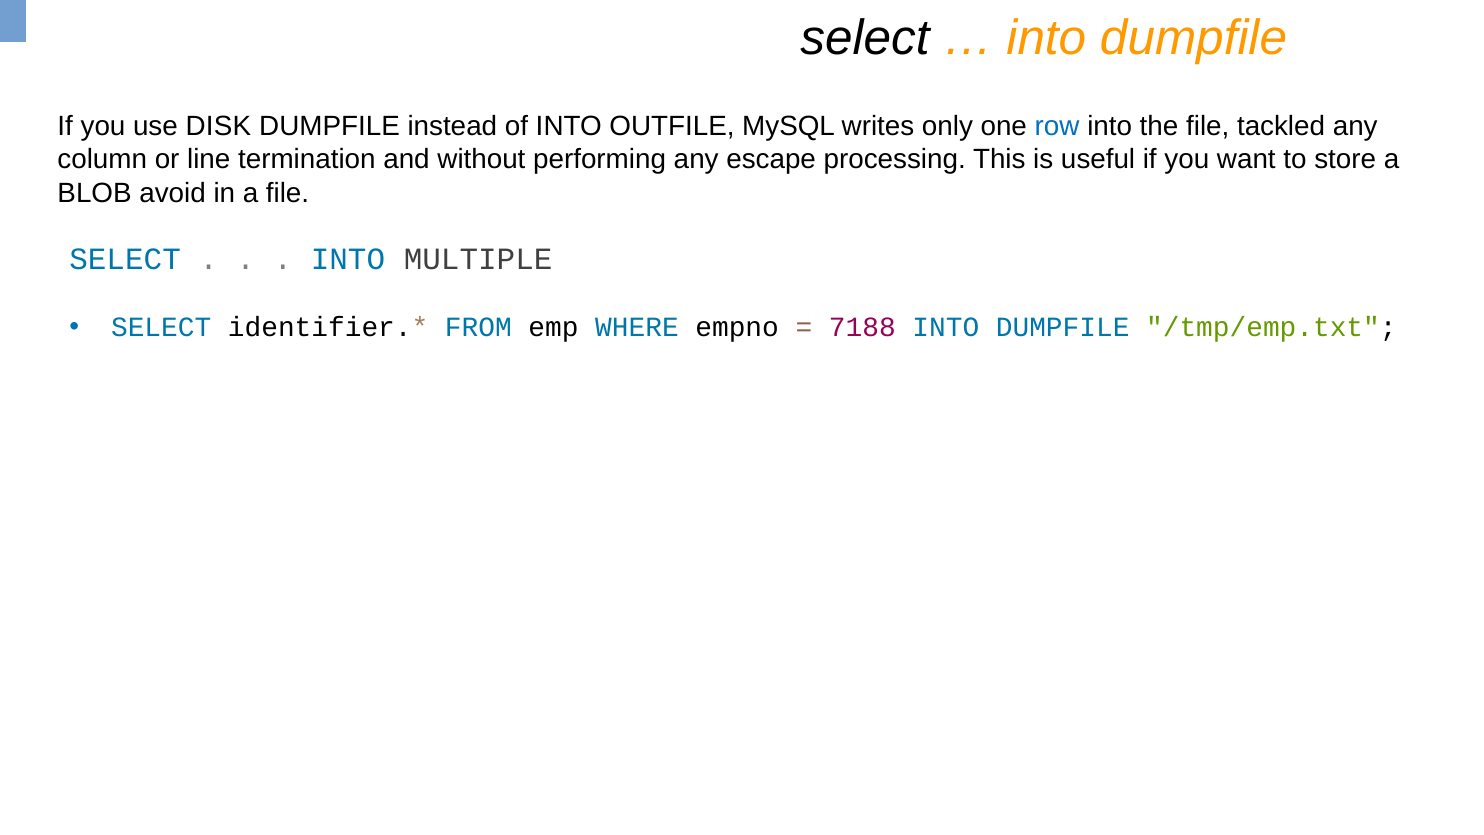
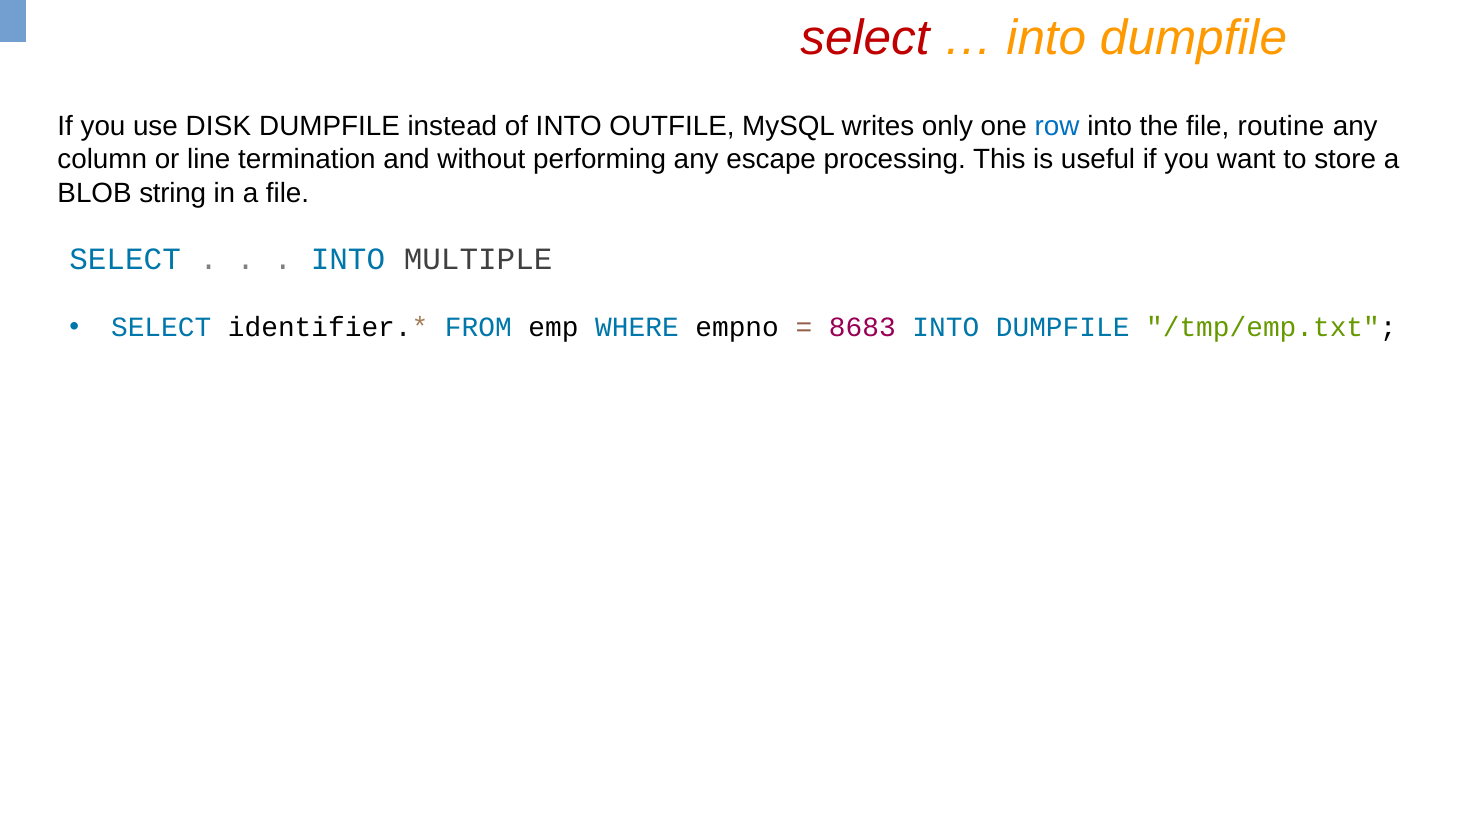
select at (865, 39) colour: black -> red
tackled: tackled -> routine
avoid: avoid -> string
7188: 7188 -> 8683
